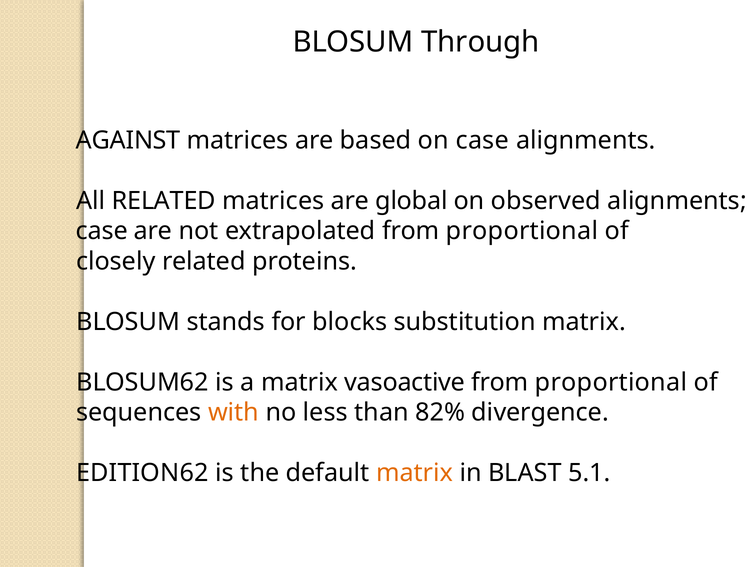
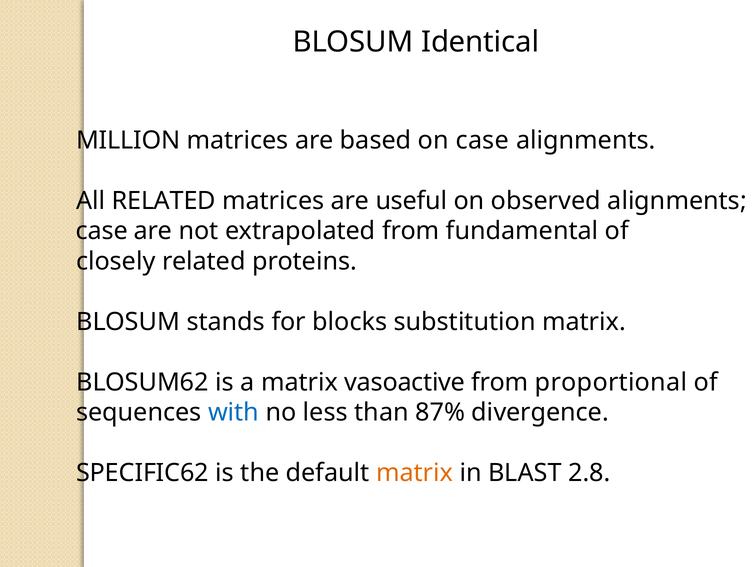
Through: Through -> Identical
AGAINST: AGAINST -> MILLION
global: global -> useful
extrapolated from proportional: proportional -> fundamental
with colour: orange -> blue
82%: 82% -> 87%
EDITION62: EDITION62 -> SPECIFIC62
5.1: 5.1 -> 2.8
